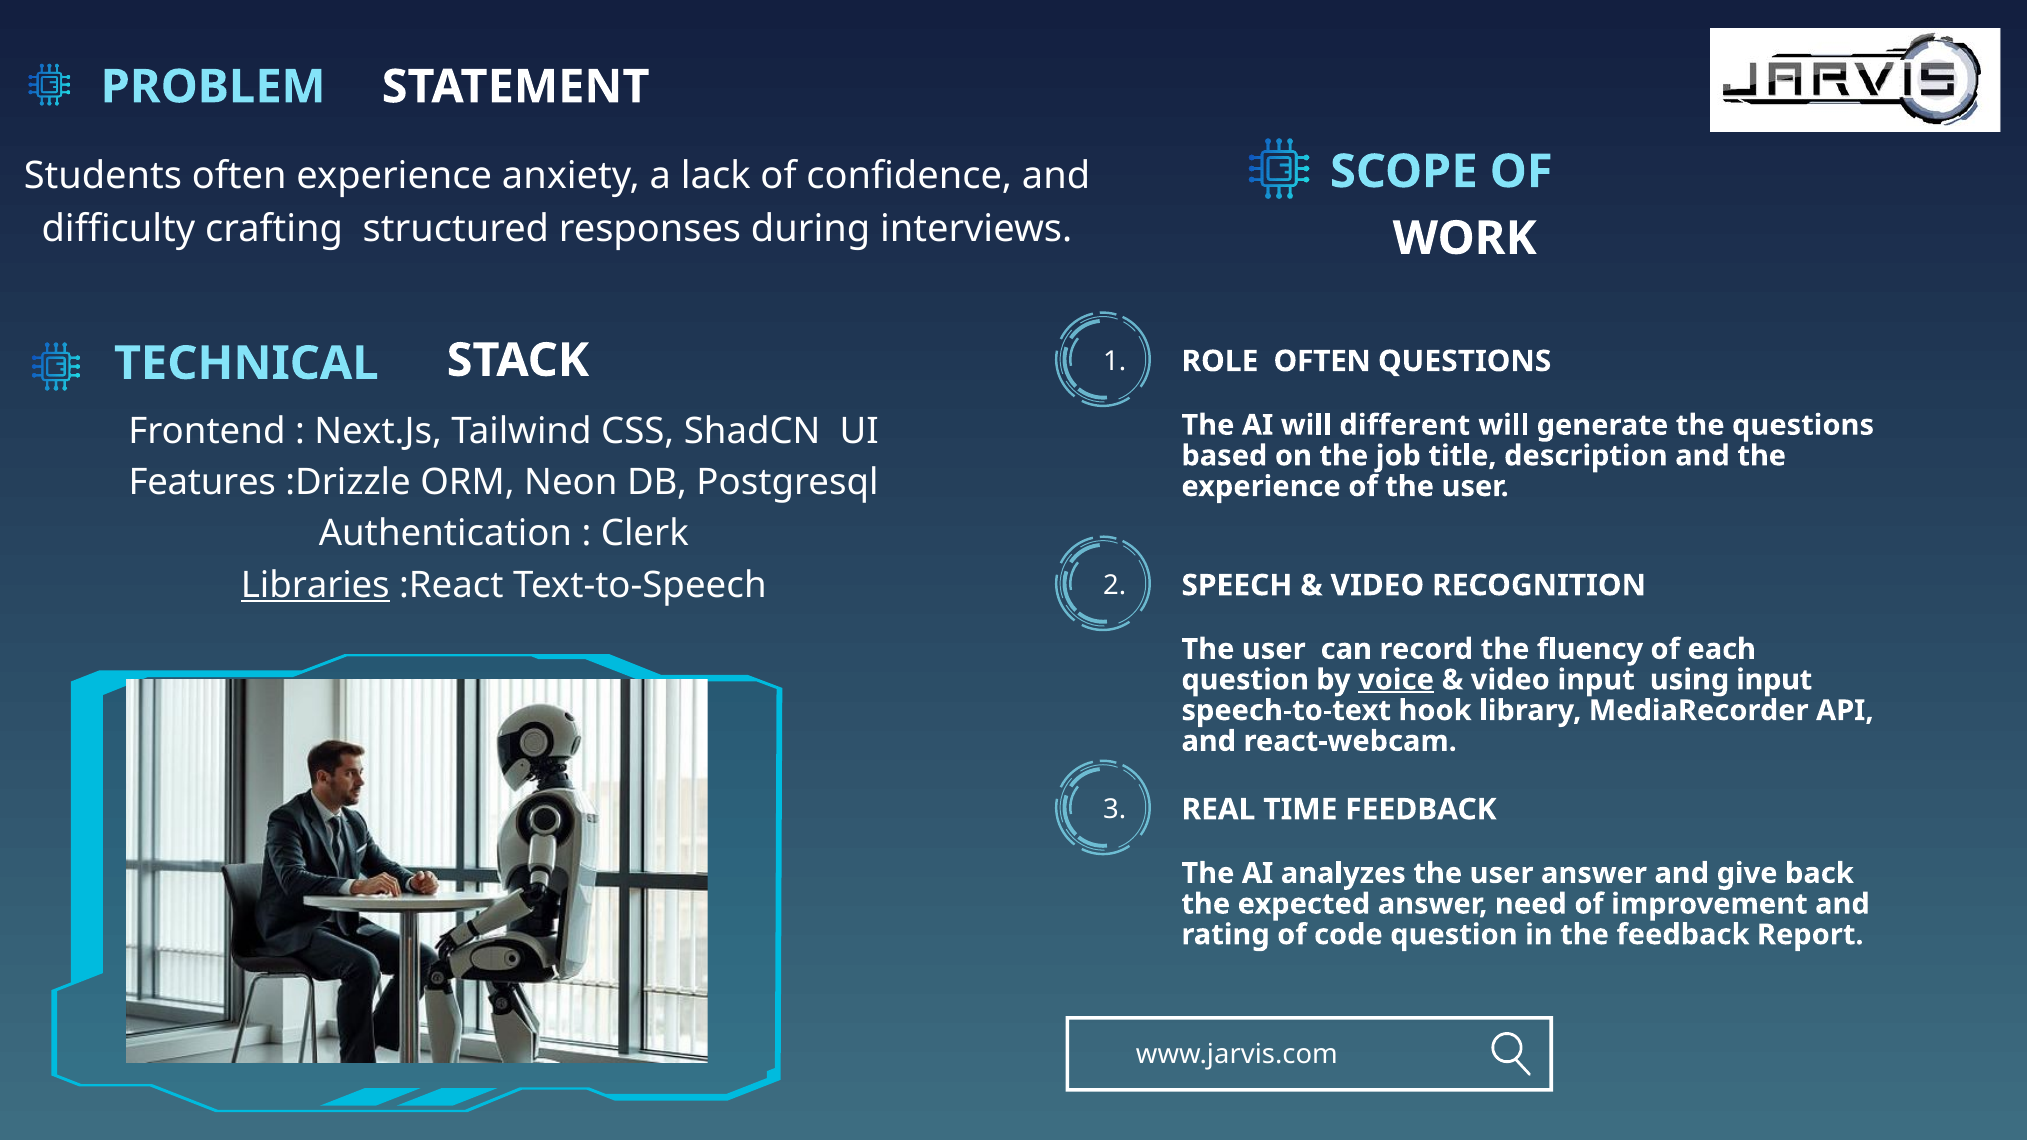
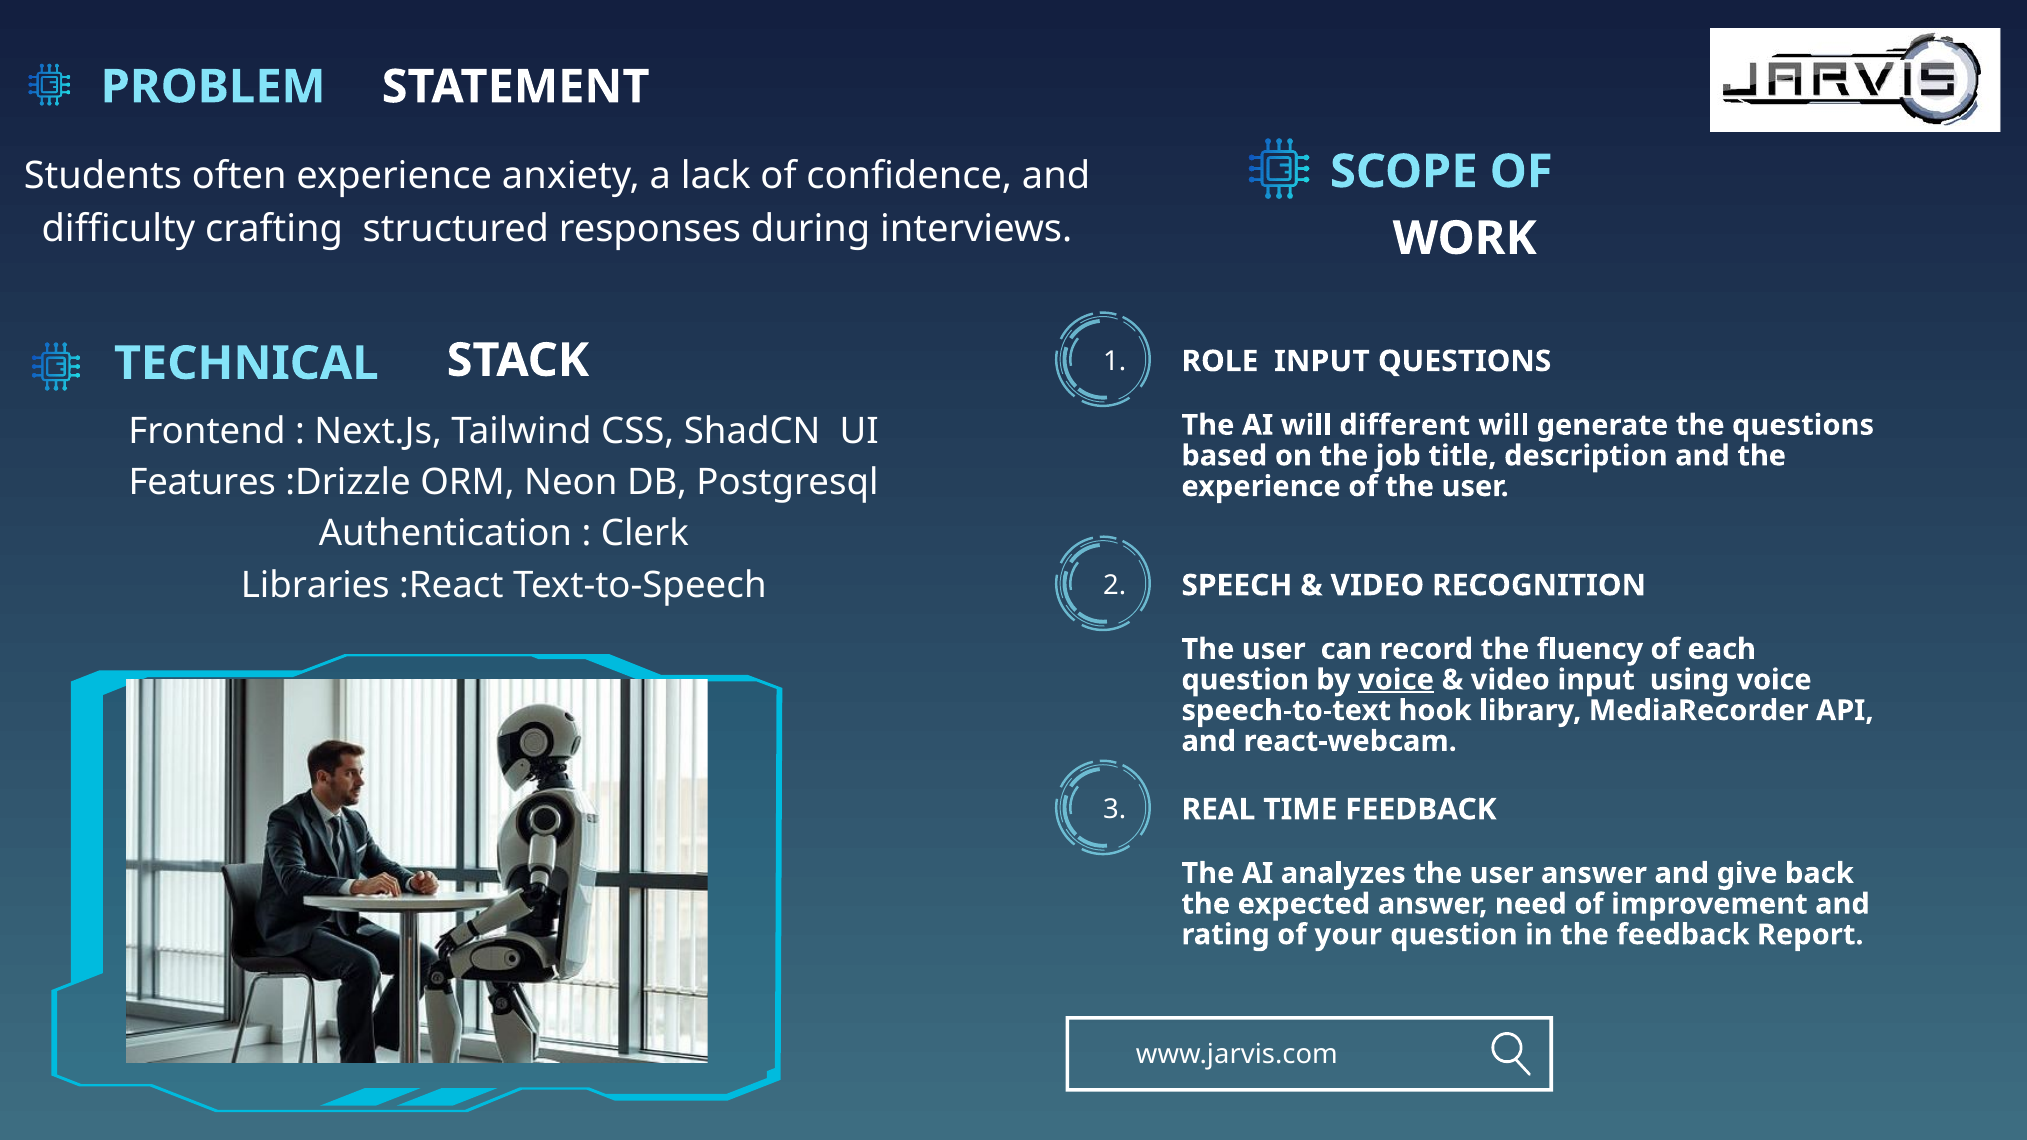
ROLE OFTEN: OFTEN -> INPUT
Libraries underline: present -> none
using input: input -> voice
code: code -> your
